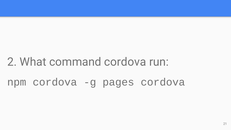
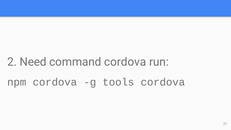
What: What -> Need
pages: pages -> tools
